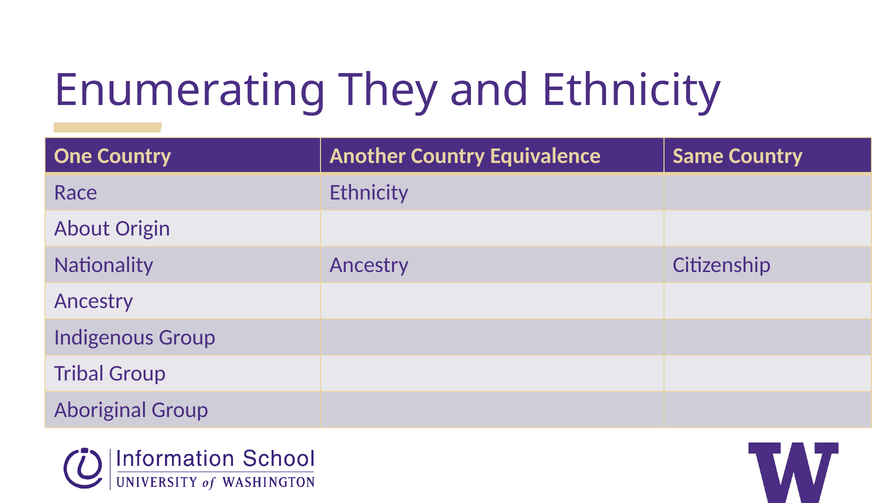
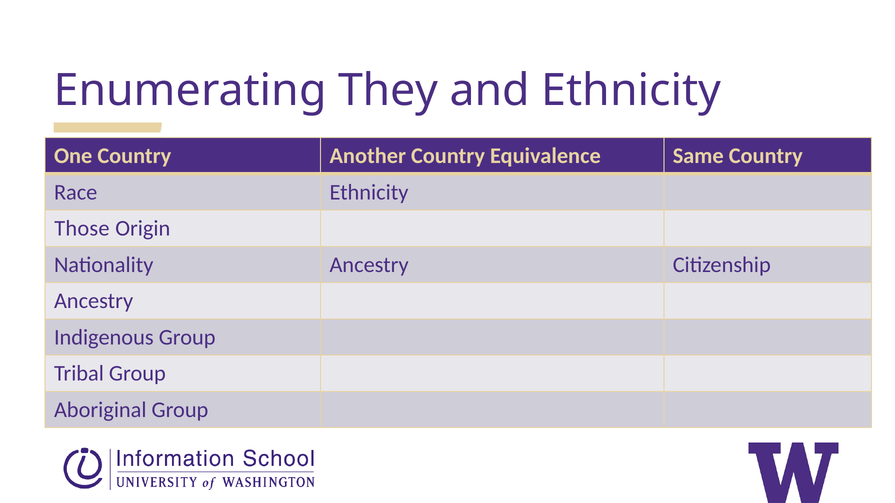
About: About -> Those
